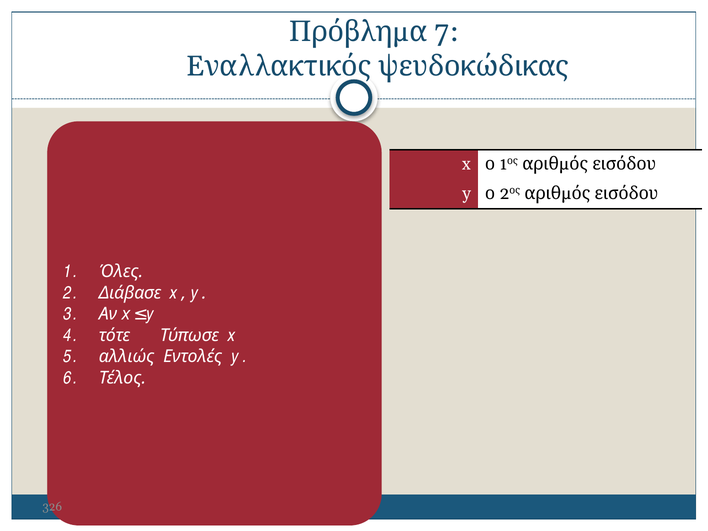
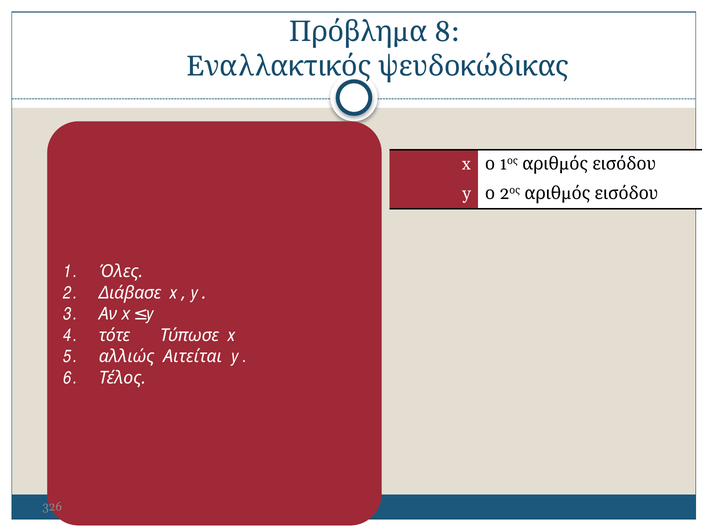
7: 7 -> 8
Εντολές: Εντολές -> Αιτείται
